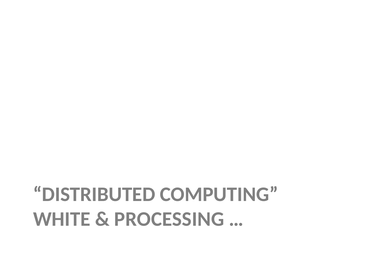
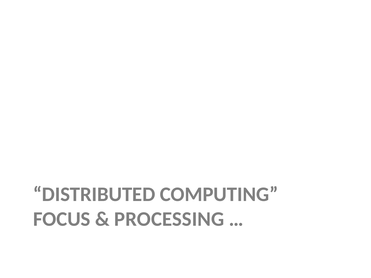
WHITE: WHITE -> FOCUS
